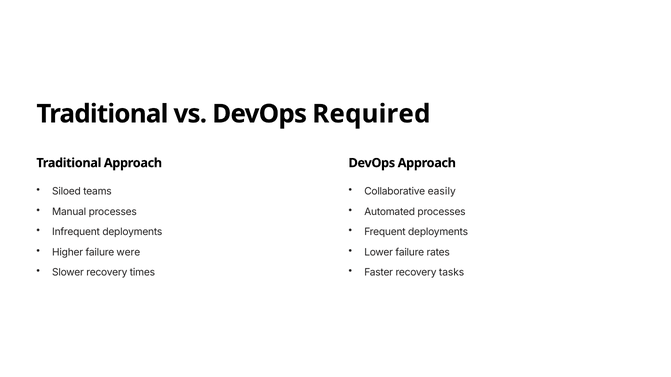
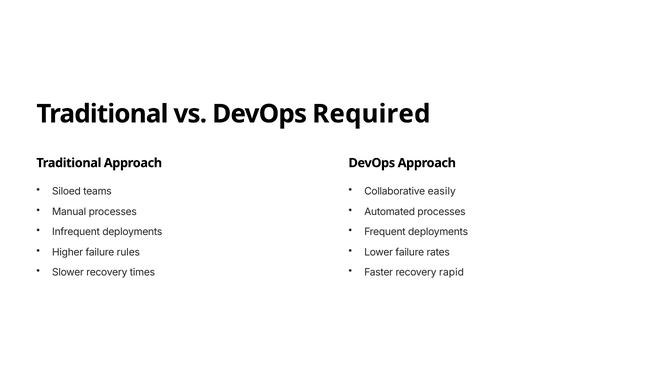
were: were -> rules
tasks: tasks -> rapid
